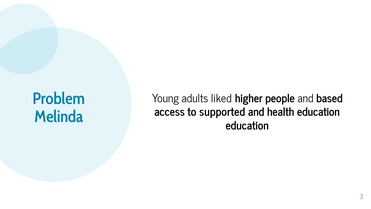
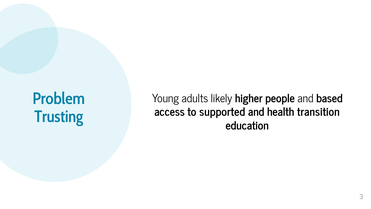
liked: liked -> likely
health education: education -> transition
Melinda: Melinda -> Trusting
